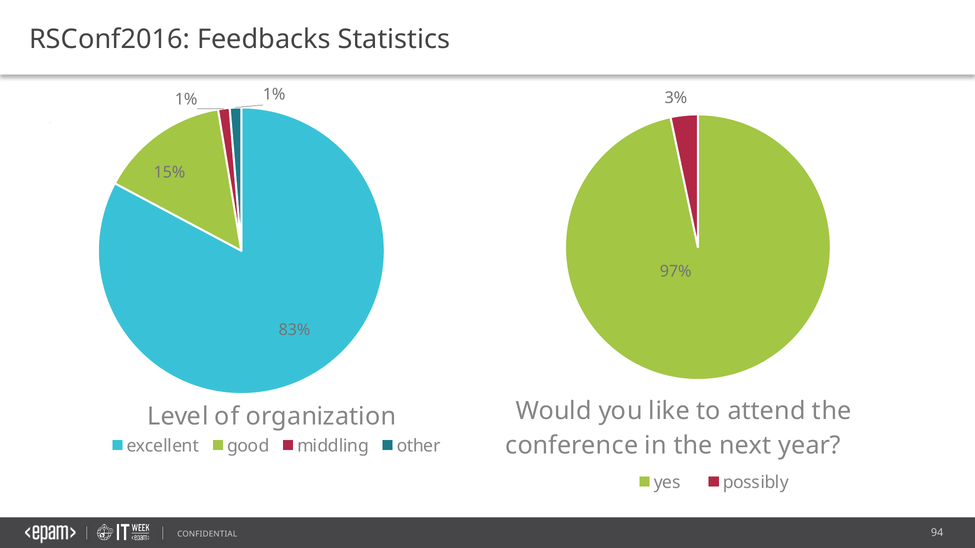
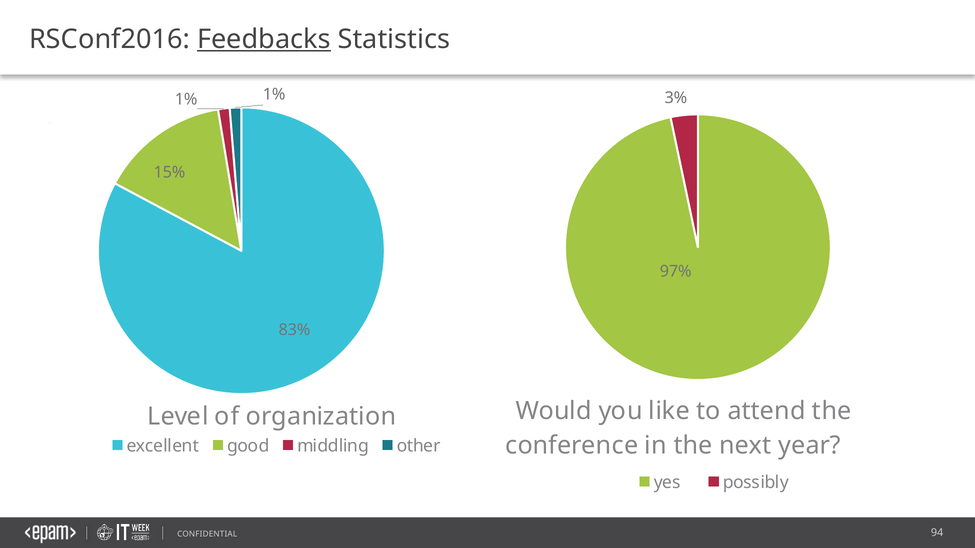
Feedbacks underline: none -> present
